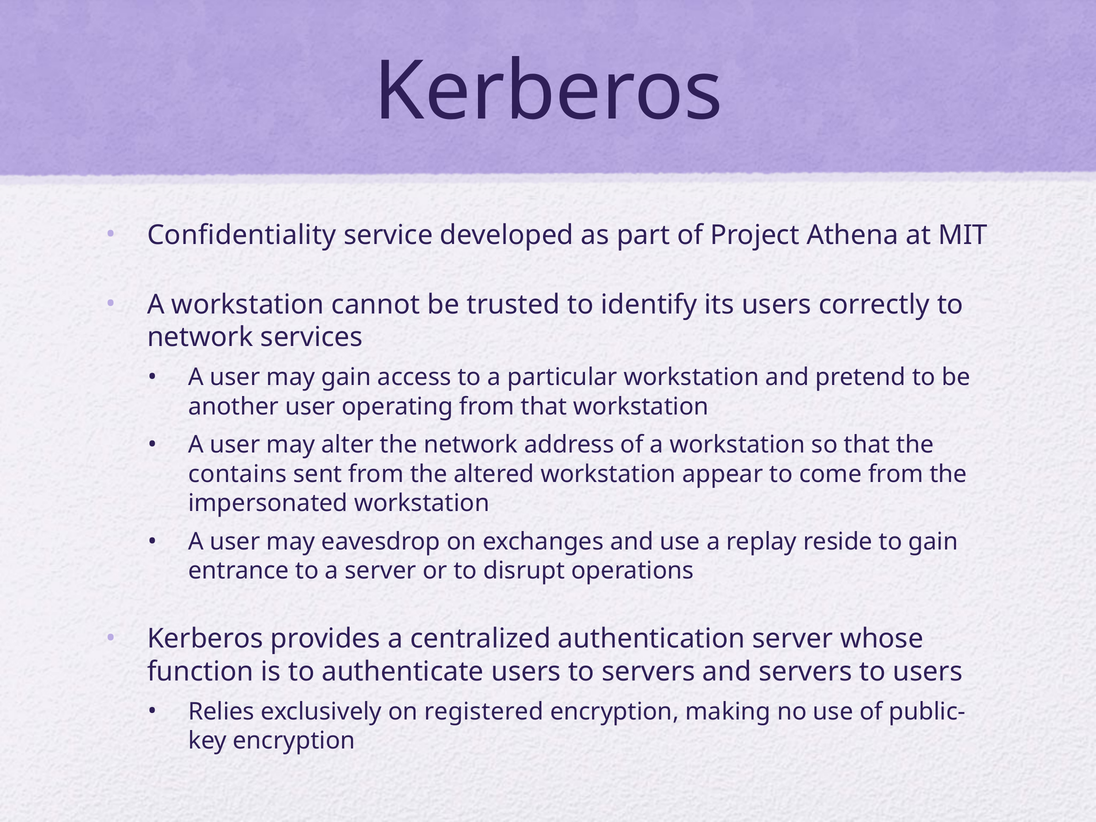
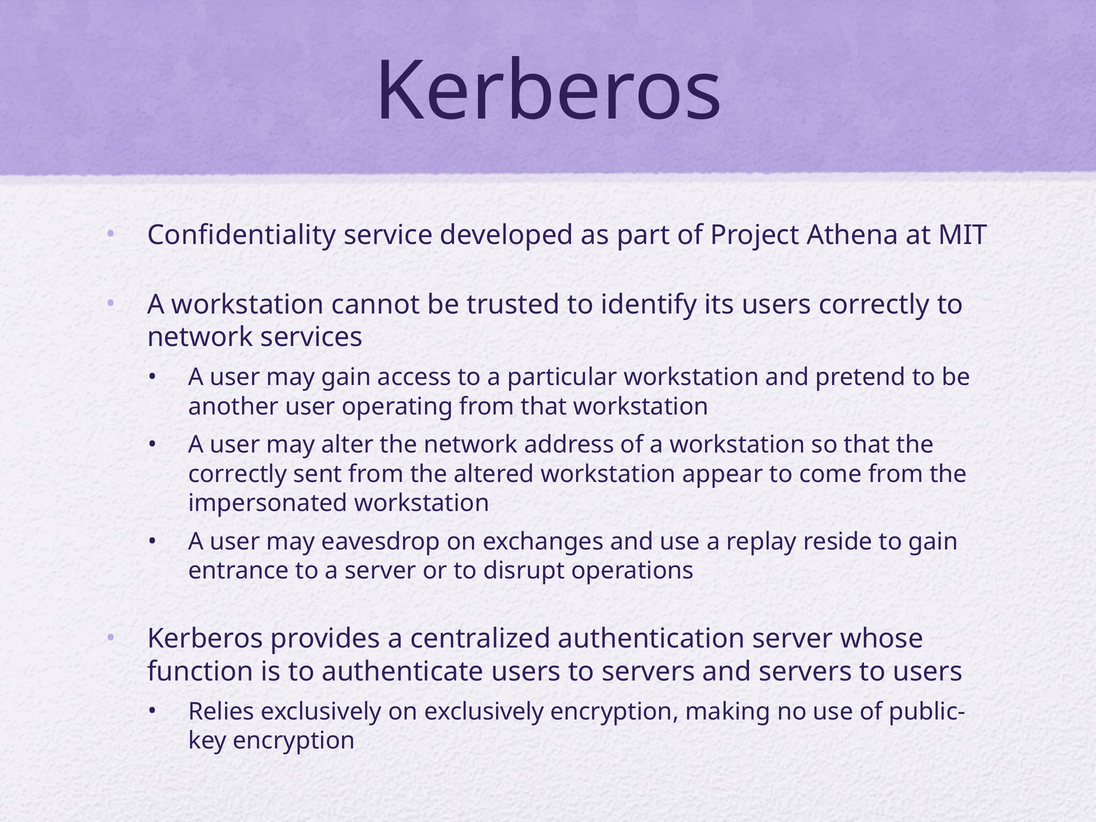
contains at (237, 474): contains -> correctly
on registered: registered -> exclusively
